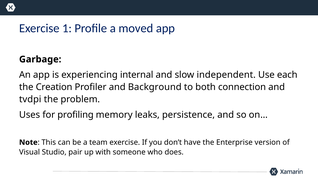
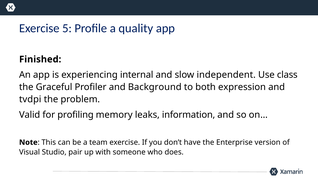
1: 1 -> 5
moved: moved -> quality
Garbage: Garbage -> Finished
each: each -> class
Creation: Creation -> Graceful
connection: connection -> expression
Uses: Uses -> Valid
persistence: persistence -> information
